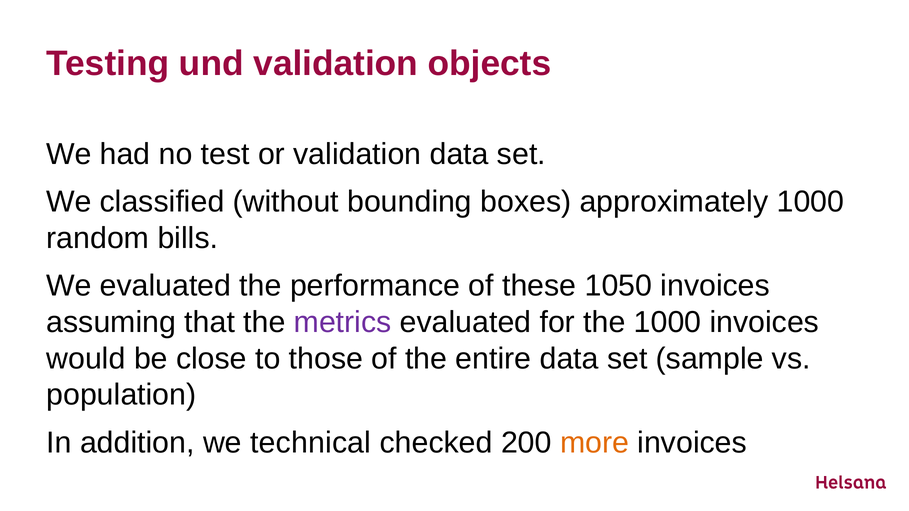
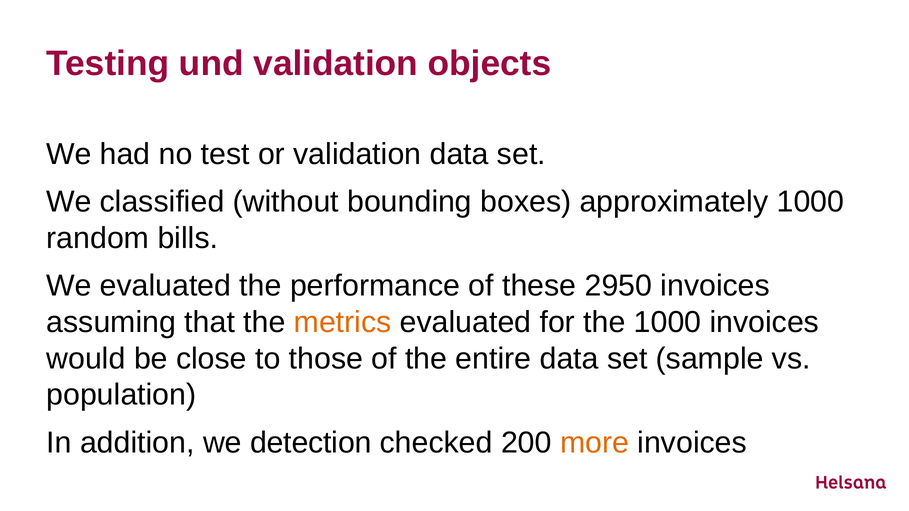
1050: 1050 -> 2950
metrics colour: purple -> orange
technical: technical -> detection
